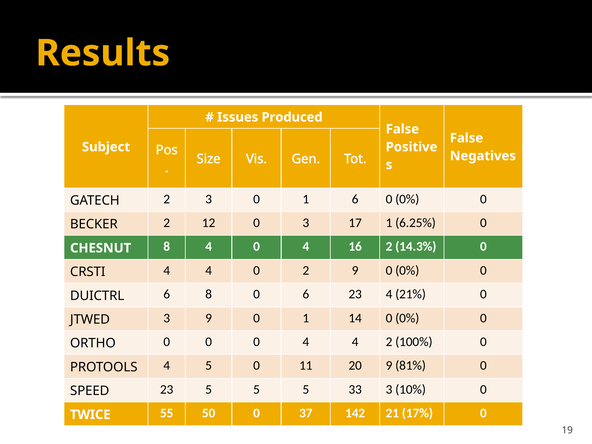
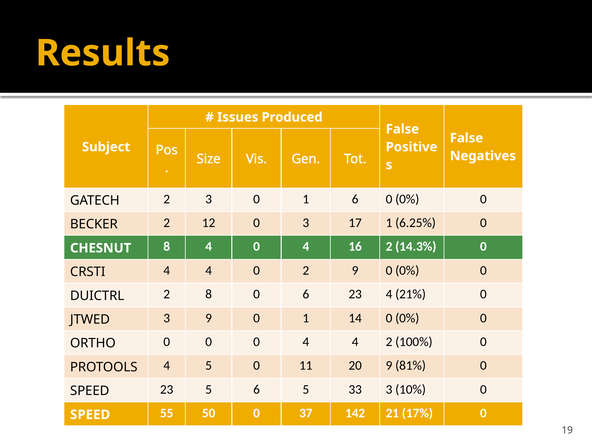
DUICTRL 6: 6 -> 2
23 5 5: 5 -> 6
TWICE at (90, 415): TWICE -> SPEED
